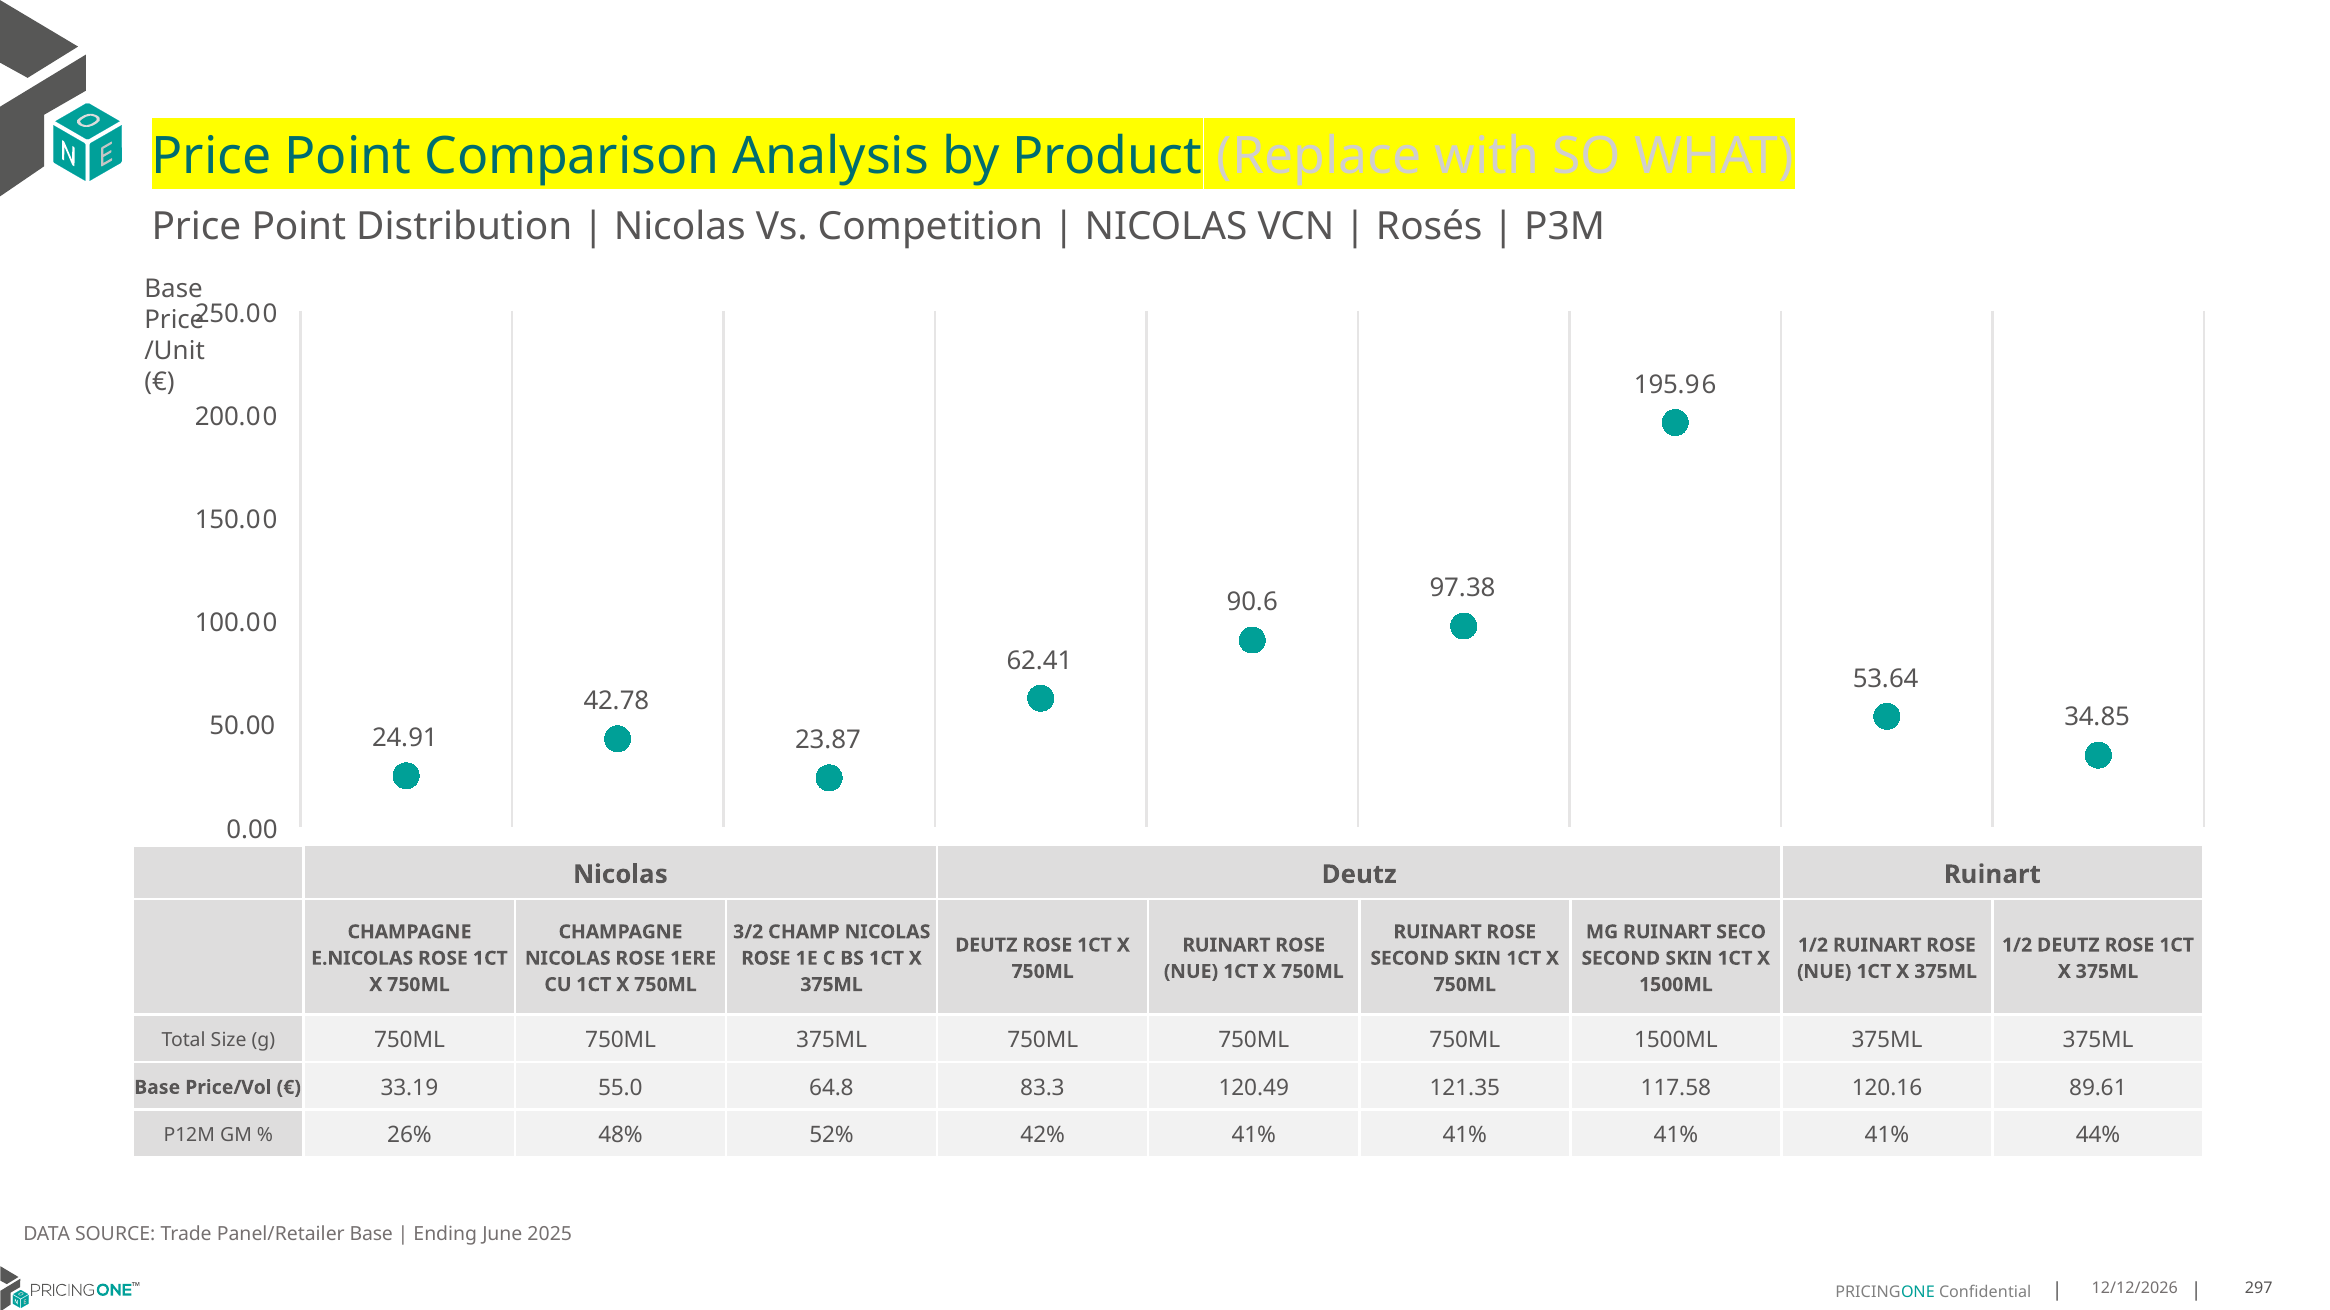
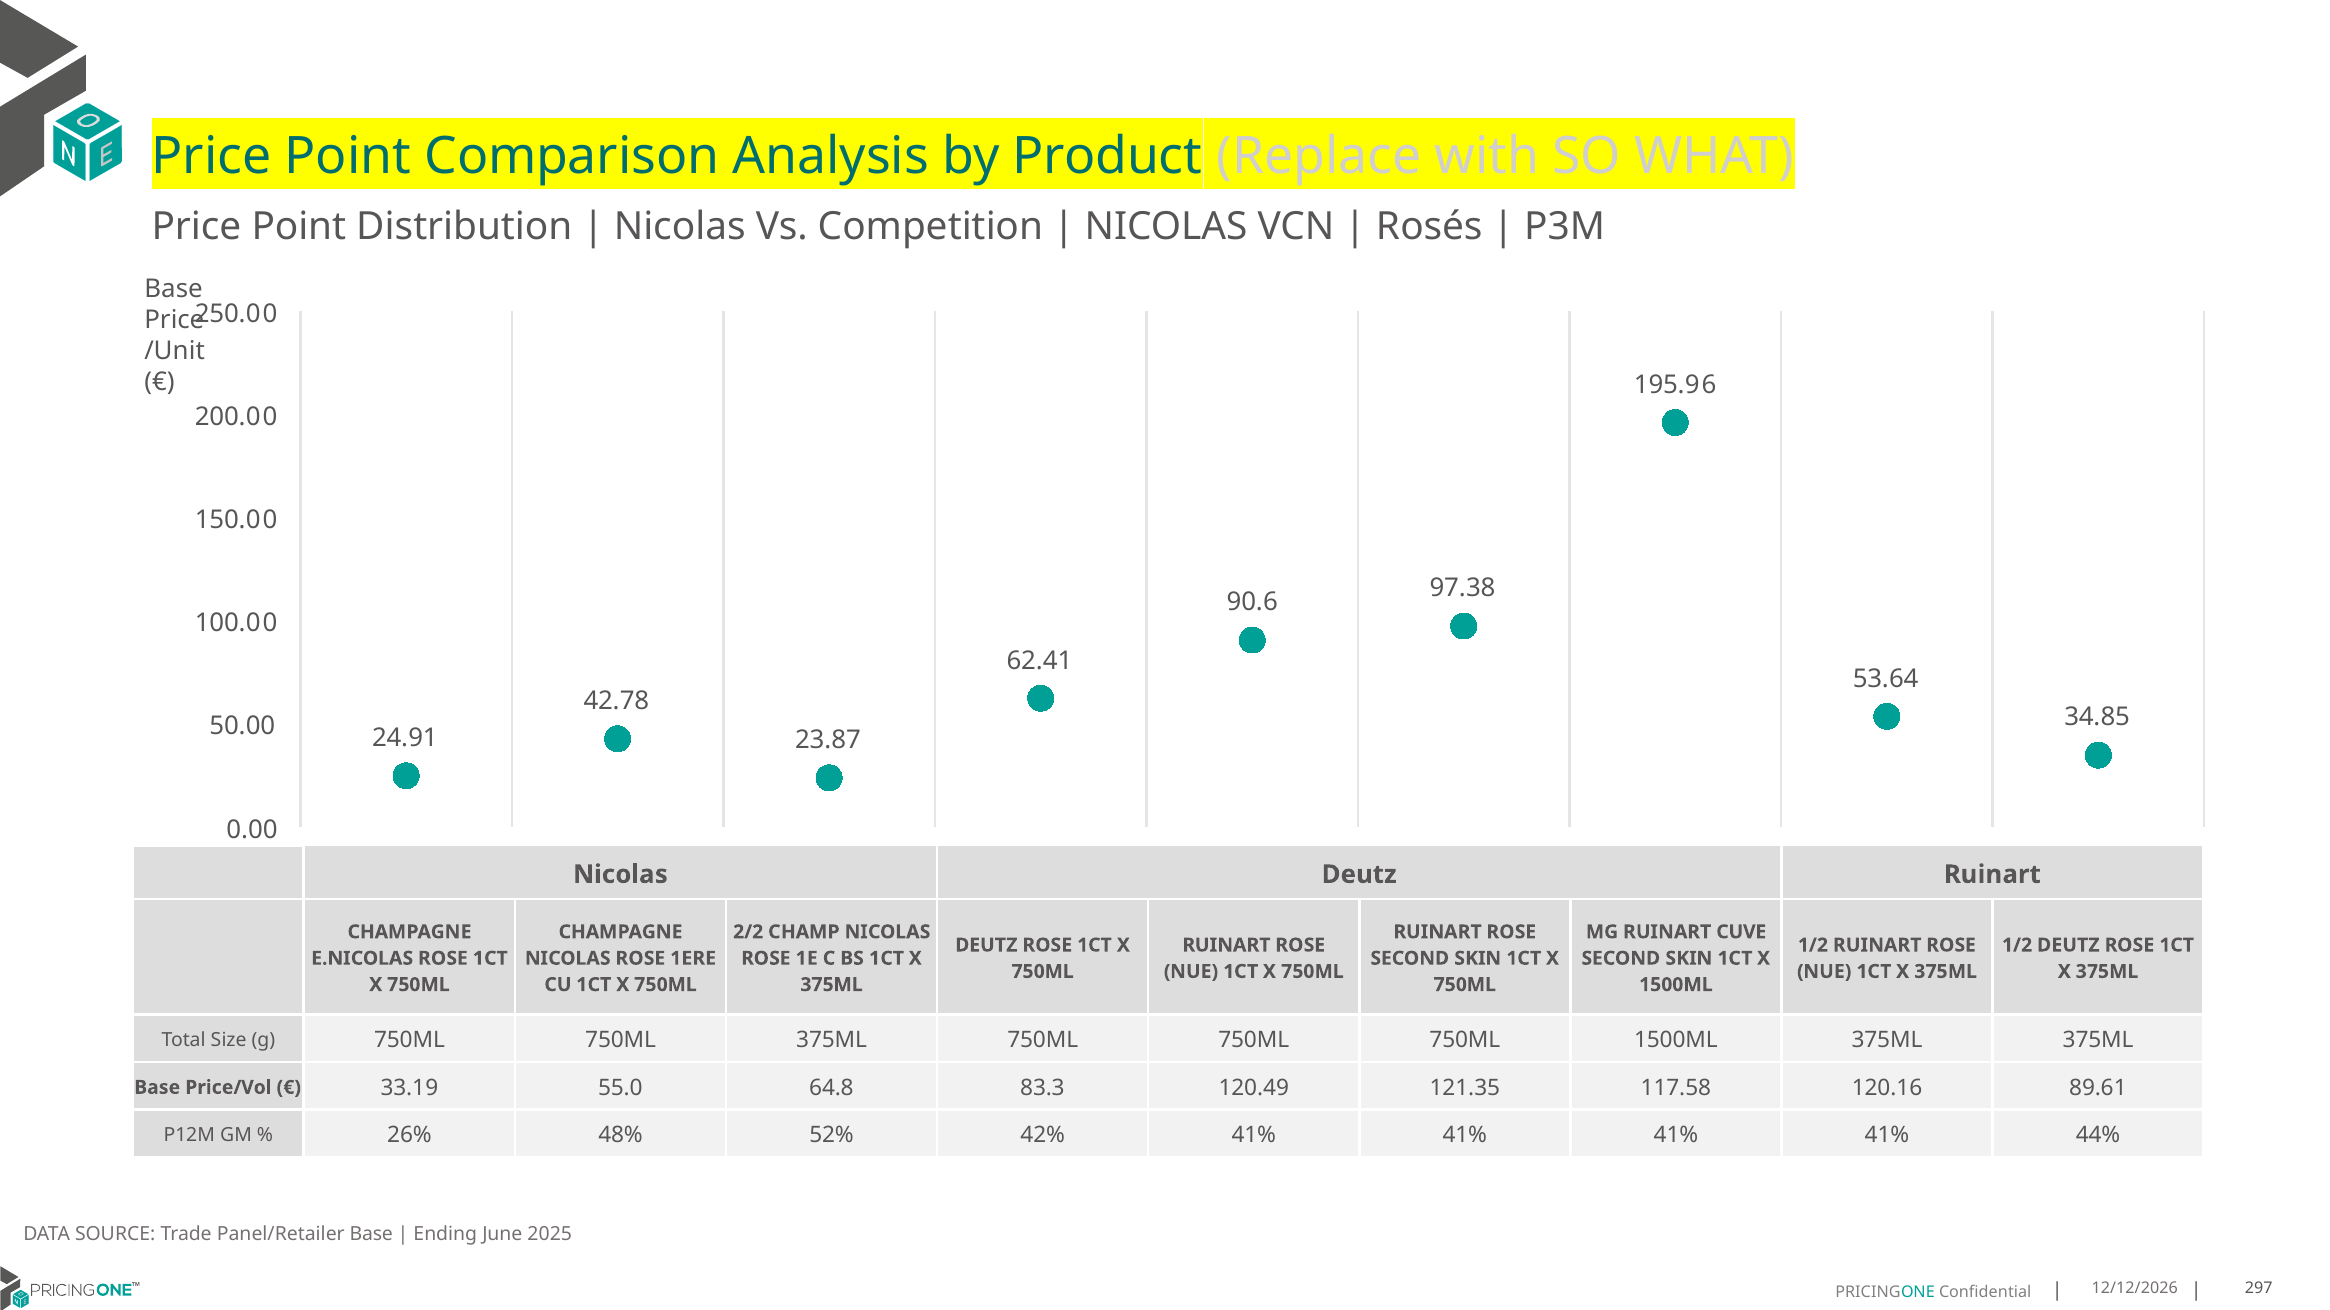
3/2: 3/2 -> 2/2
SECO: SECO -> CUVE
